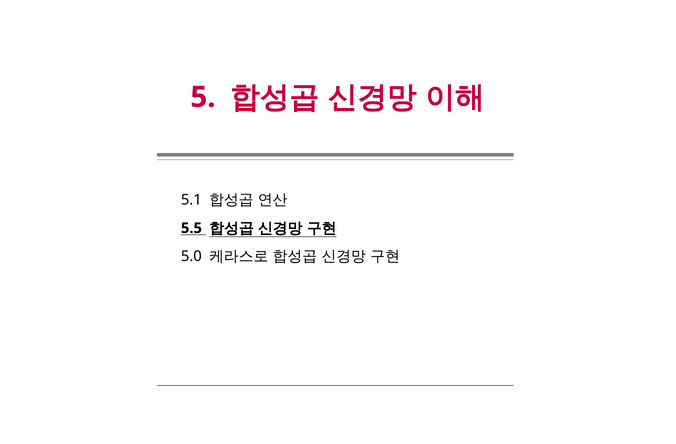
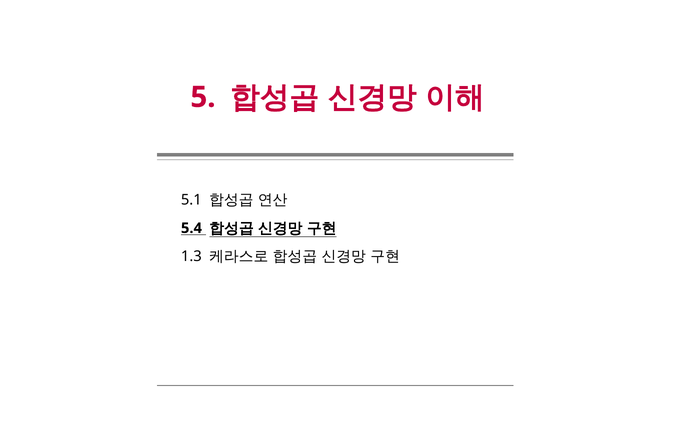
5.5: 5.5 -> 5.4
5.0: 5.0 -> 1.3
